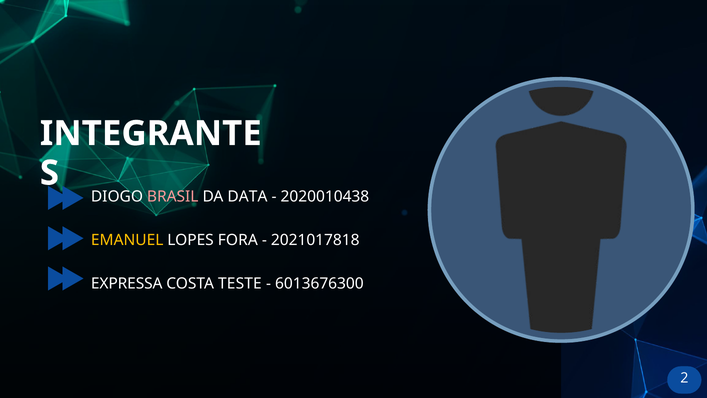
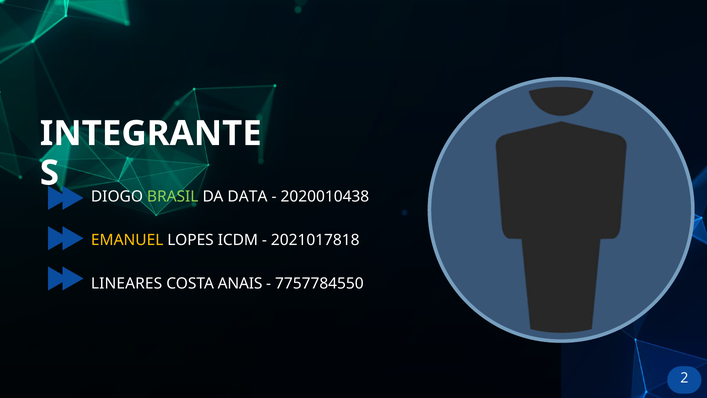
BRASIL colour: pink -> light green
FORA: FORA -> ICDM
EXPRESSA: EXPRESSA -> LINEARES
TESTE: TESTE -> ANAIS
6013676300: 6013676300 -> 7757784550
